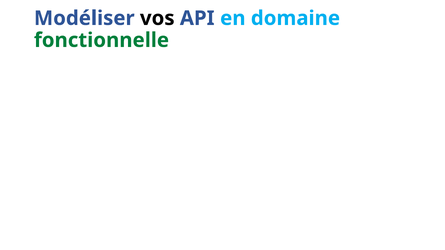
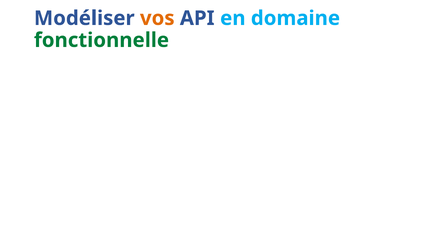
vos colour: black -> orange
